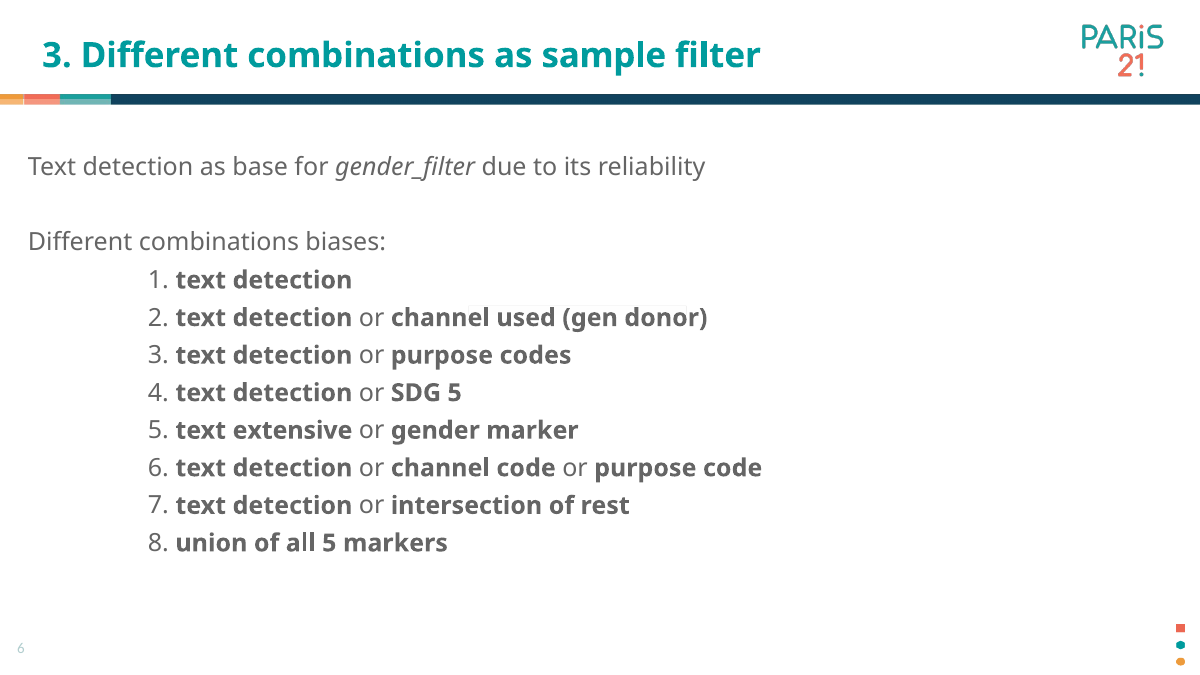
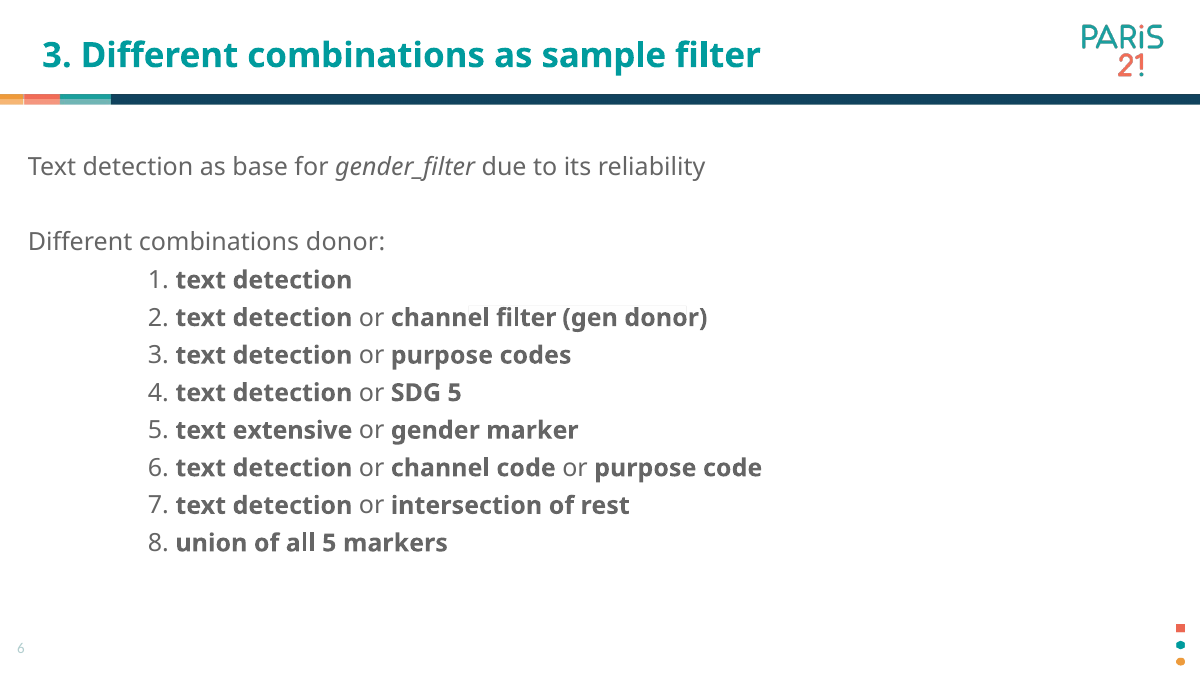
combinations biases: biases -> donor
channel used: used -> filter
